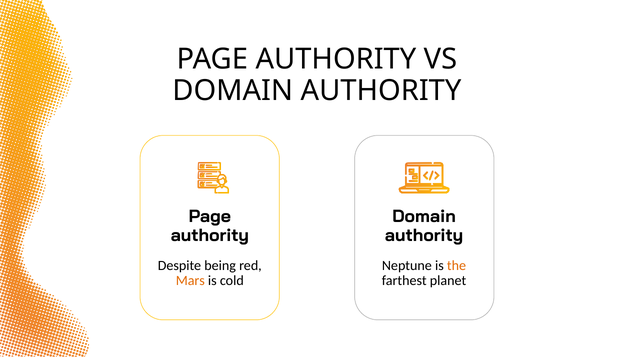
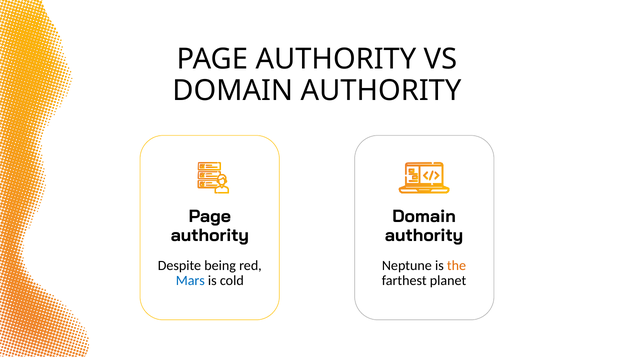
Mars colour: orange -> blue
